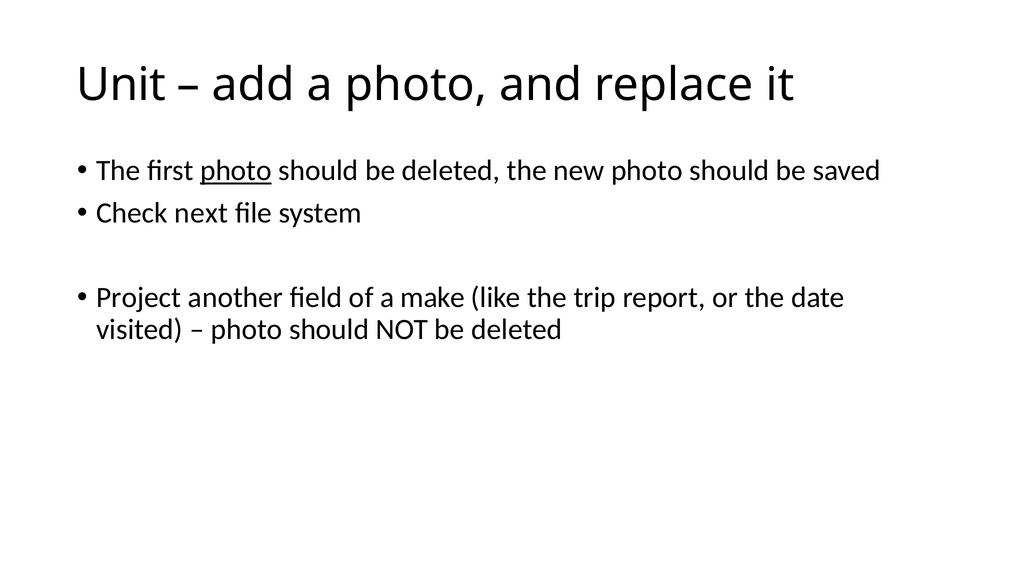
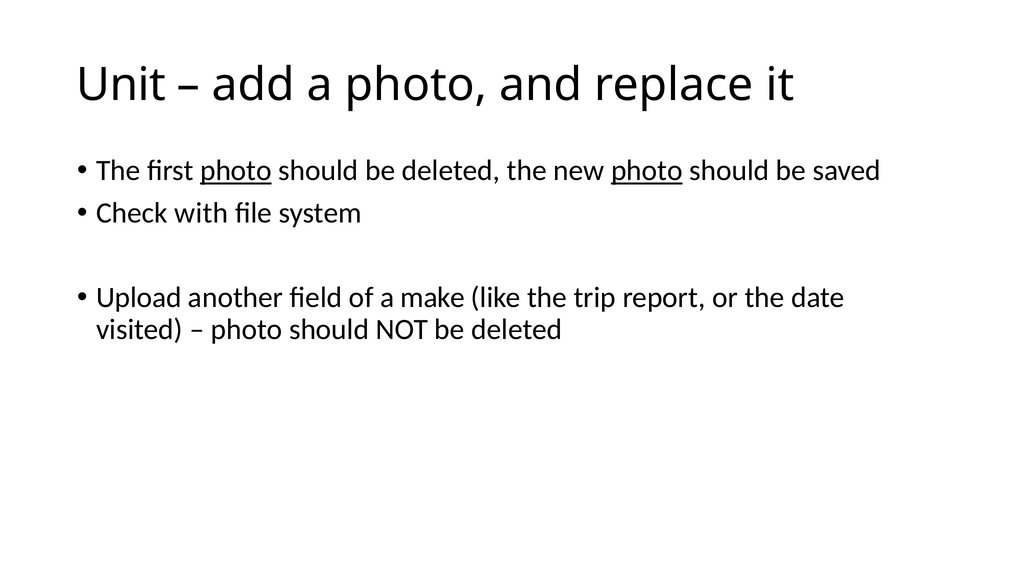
photo at (647, 171) underline: none -> present
next: next -> with
Project: Project -> Upload
